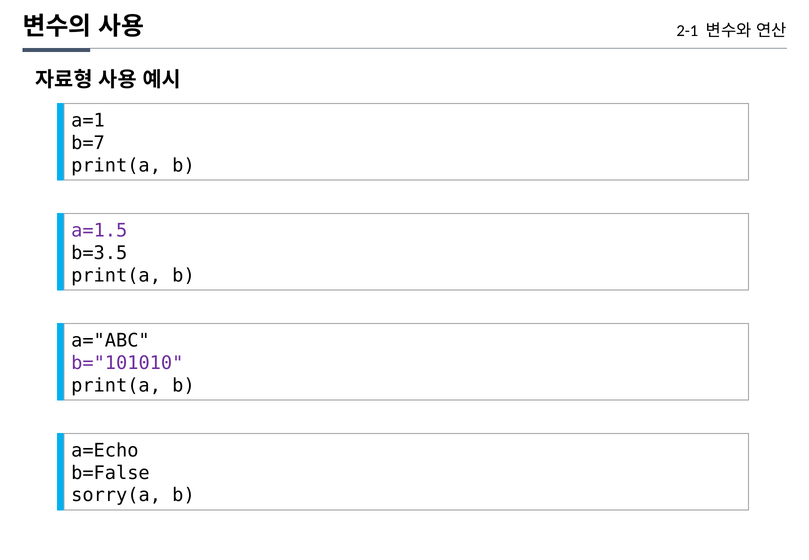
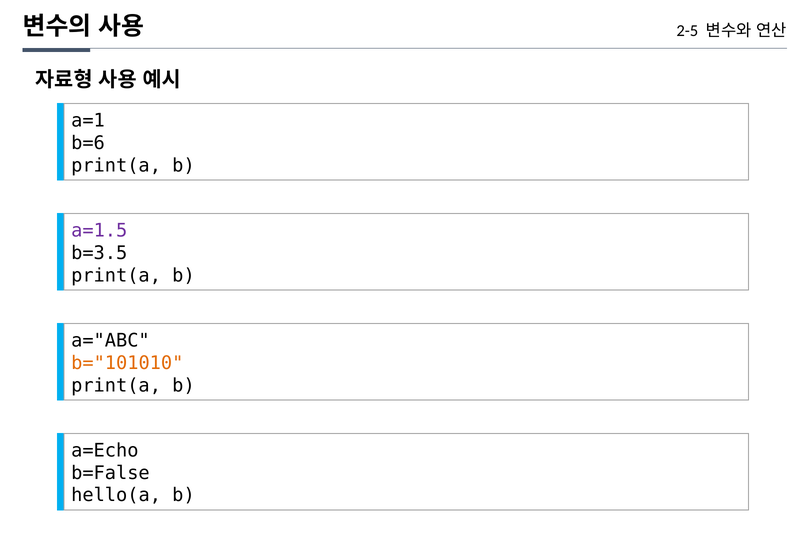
2-1: 2-1 -> 2-5
b=7: b=7 -> b=6
b="101010 colour: purple -> orange
sorry(a: sorry(a -> hello(a
